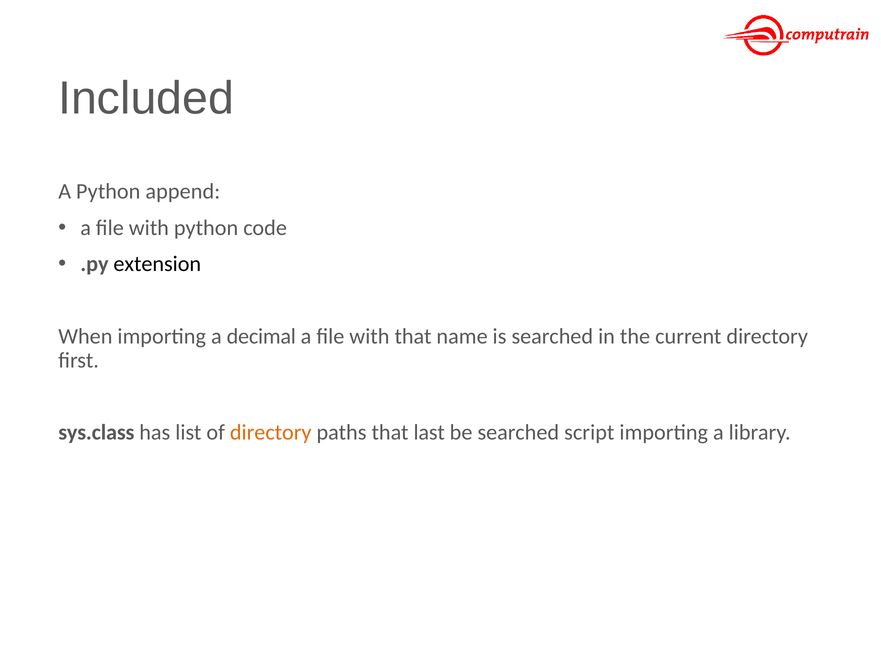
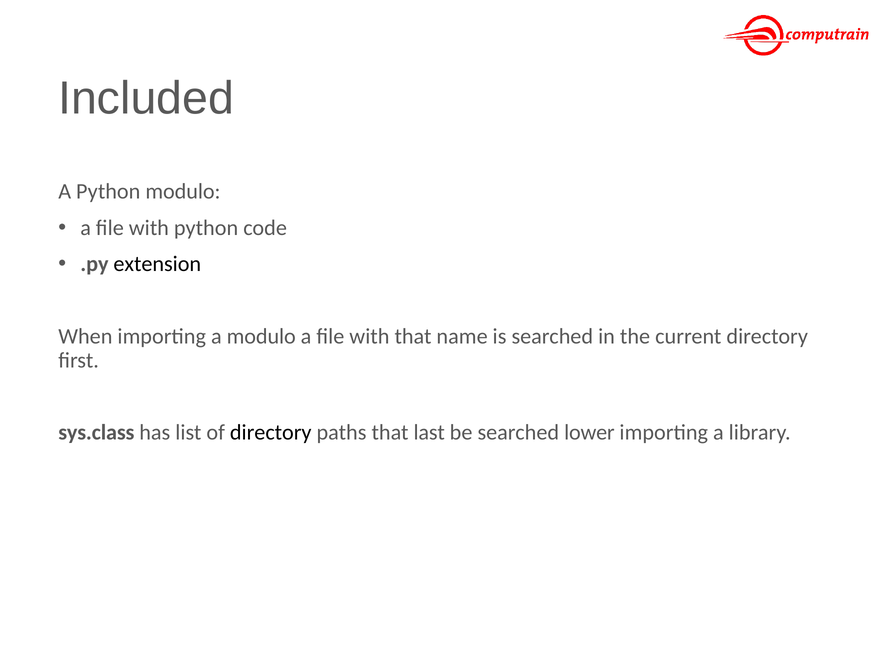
Python append: append -> modulo
a decimal: decimal -> modulo
directory at (271, 433) colour: orange -> black
script: script -> lower
